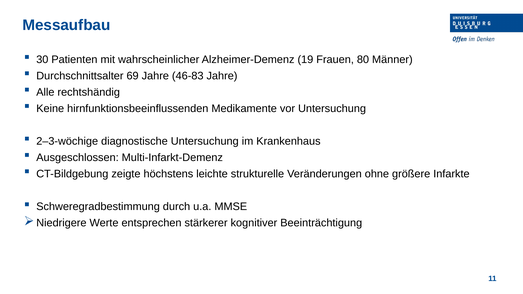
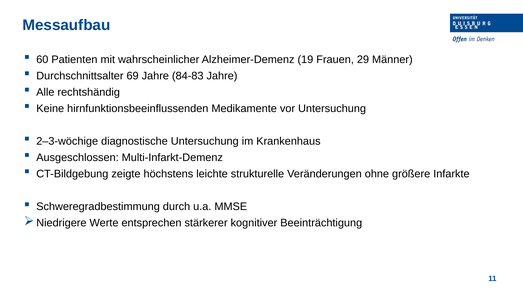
30: 30 -> 60
80: 80 -> 29
46-83: 46-83 -> 84-83
